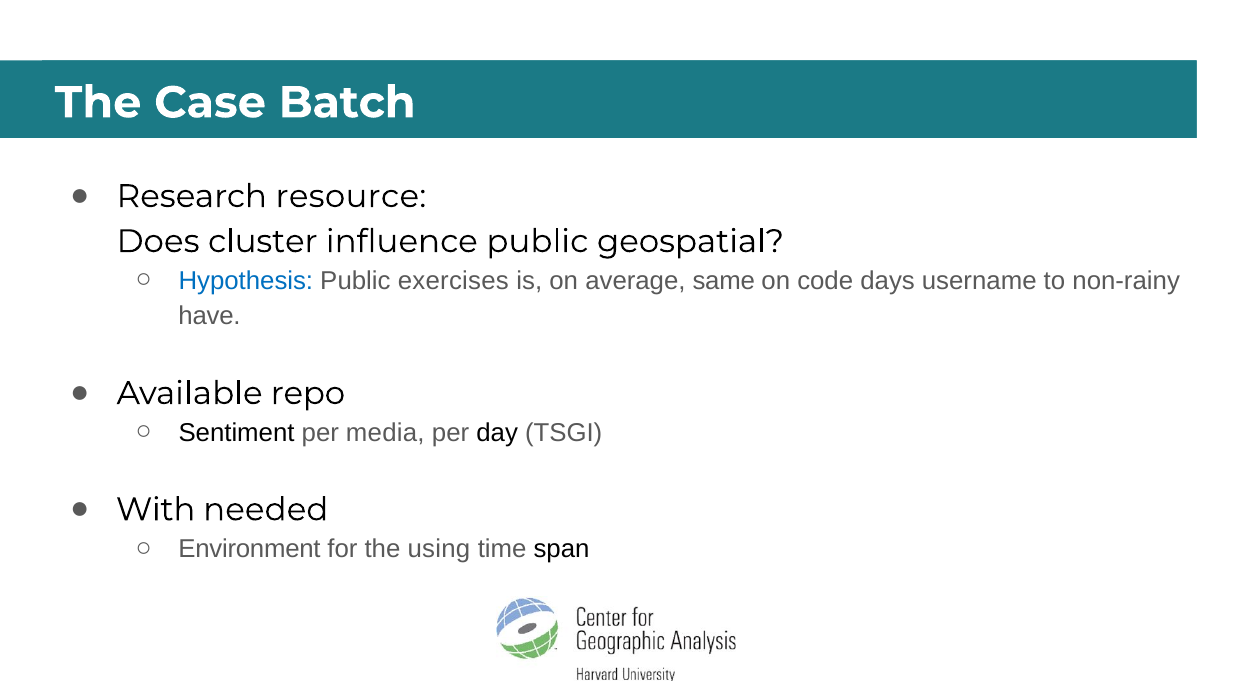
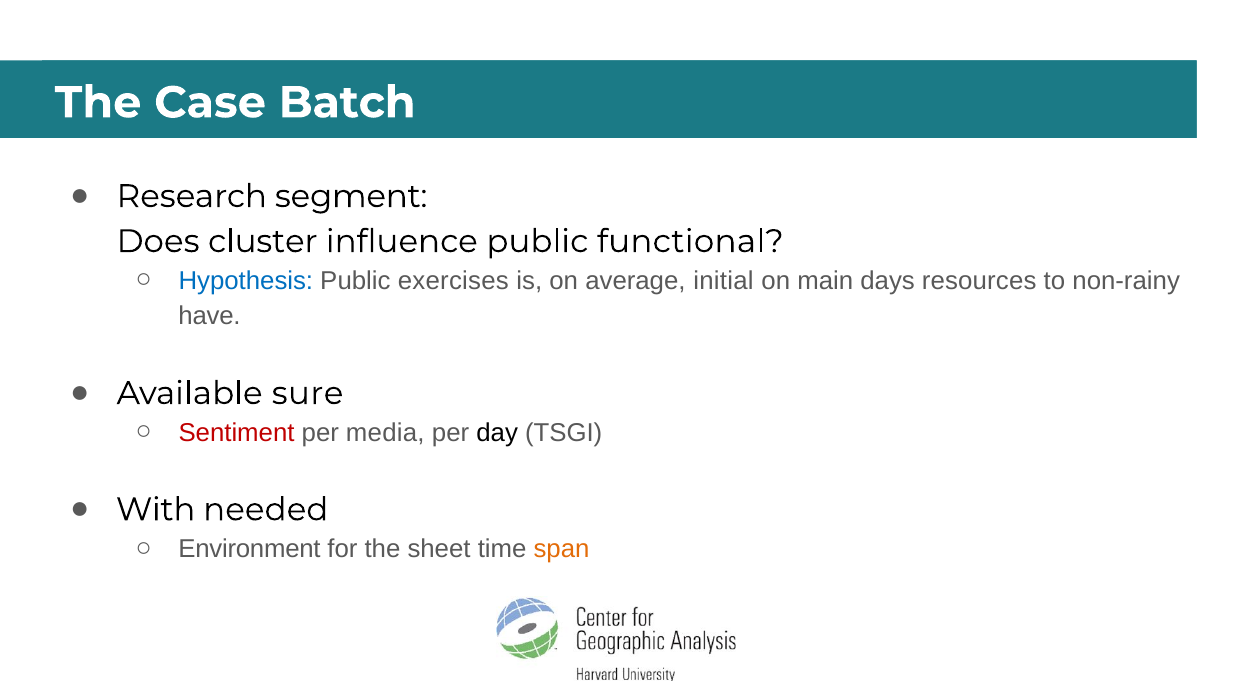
resource: resource -> segment
geospatial: geospatial -> functional
same: same -> initial
code: code -> main
username: username -> resources
repo: repo -> sure
Sentiment colour: black -> red
using: using -> sheet
span colour: black -> orange
